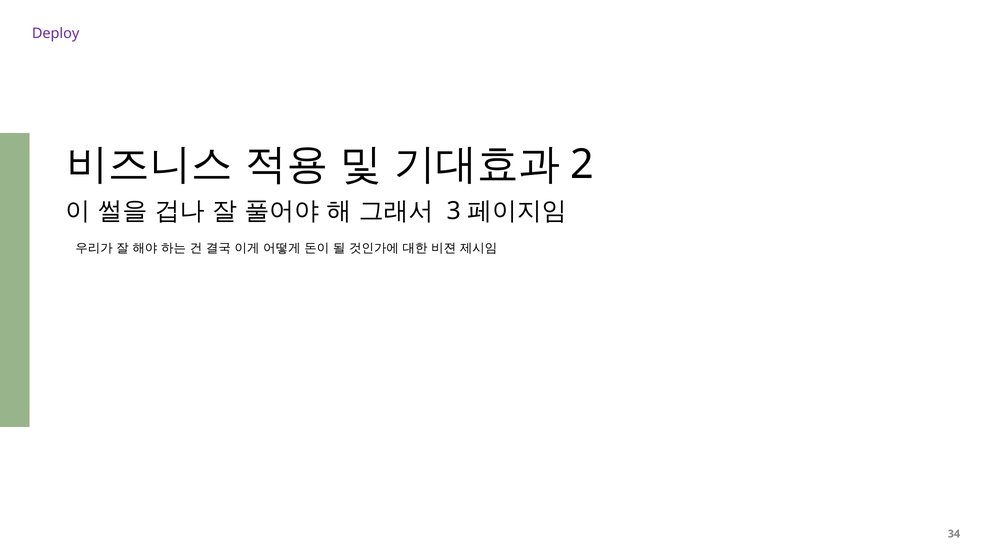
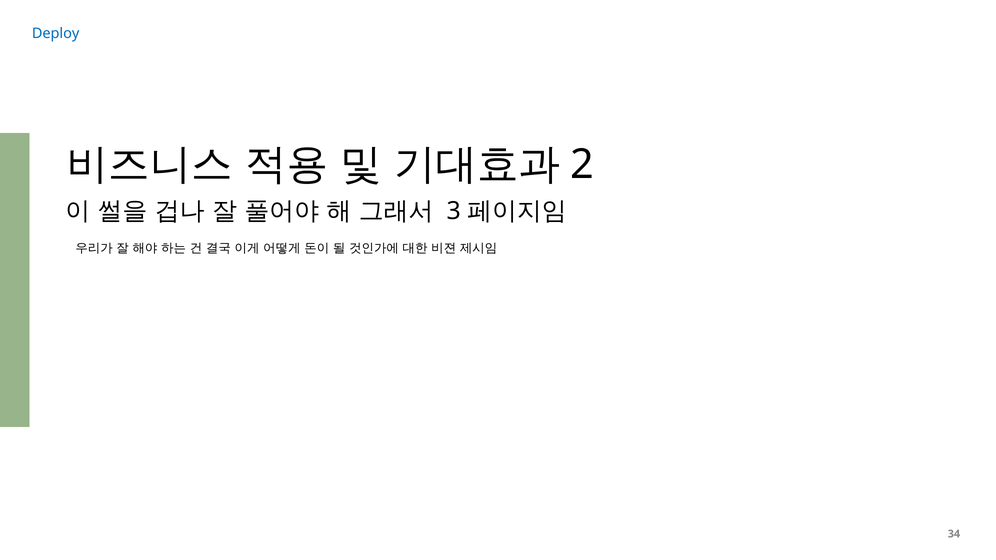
Deploy colour: purple -> blue
